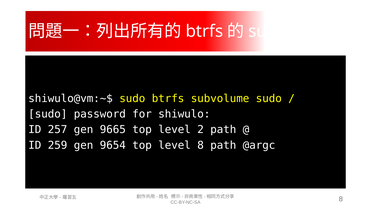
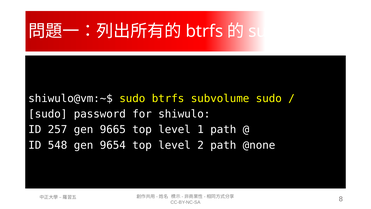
2: 2 -> 1
259: 259 -> 548
level 8: 8 -> 2
@argc: @argc -> @none
